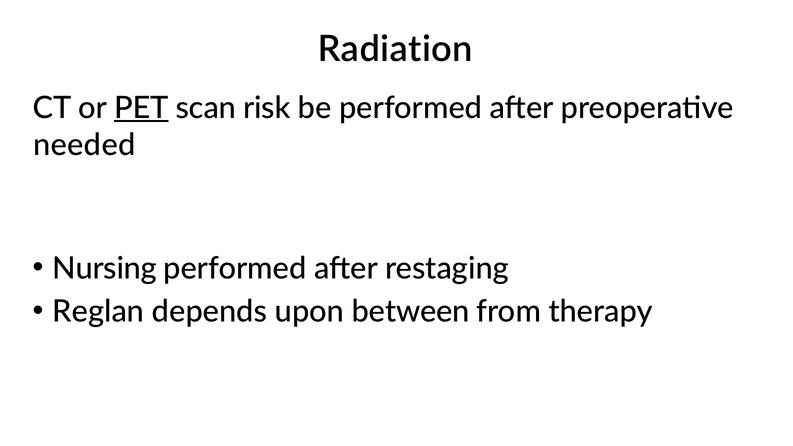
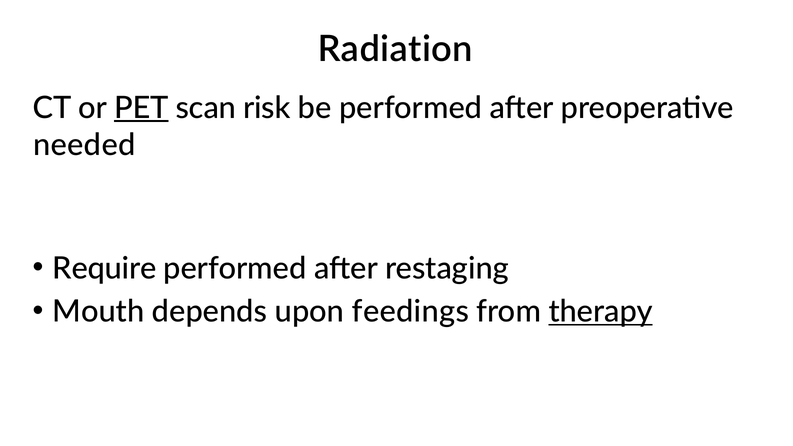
Nursing: Nursing -> Require
Reglan: Reglan -> Mouth
between: between -> feedings
therapy underline: none -> present
